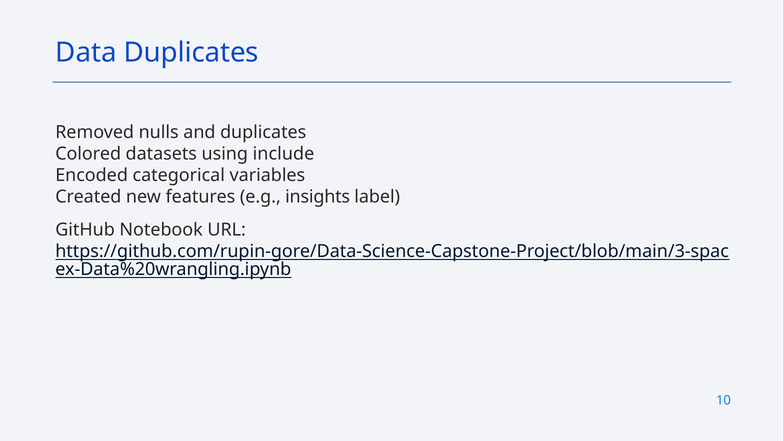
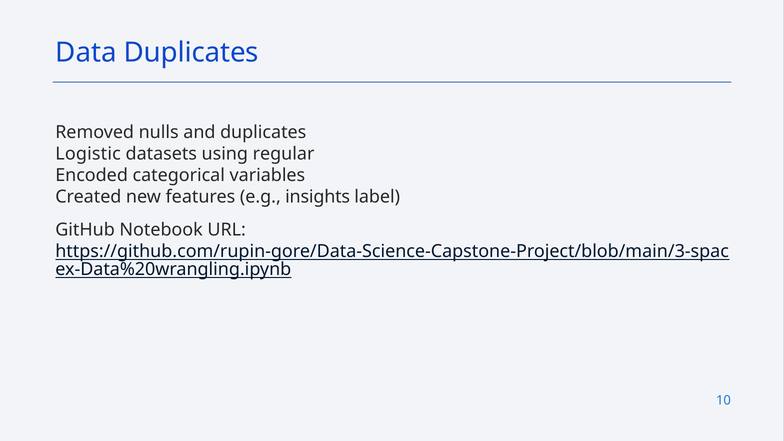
Colored: Colored -> Logistic
include: include -> regular
